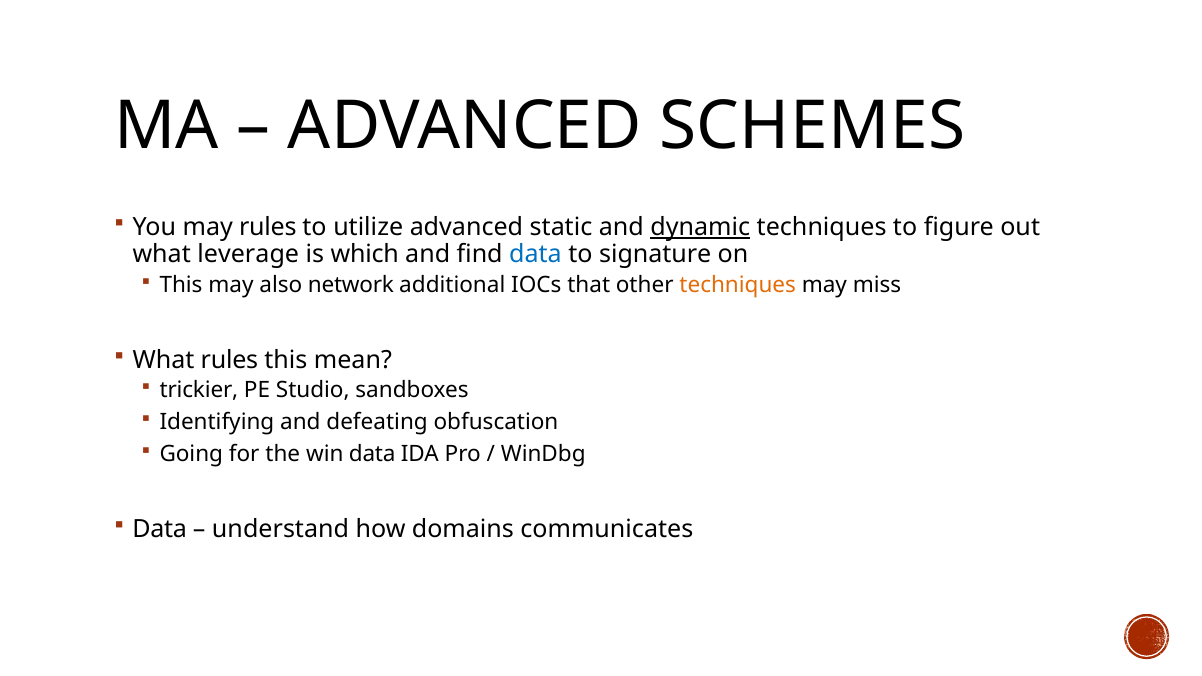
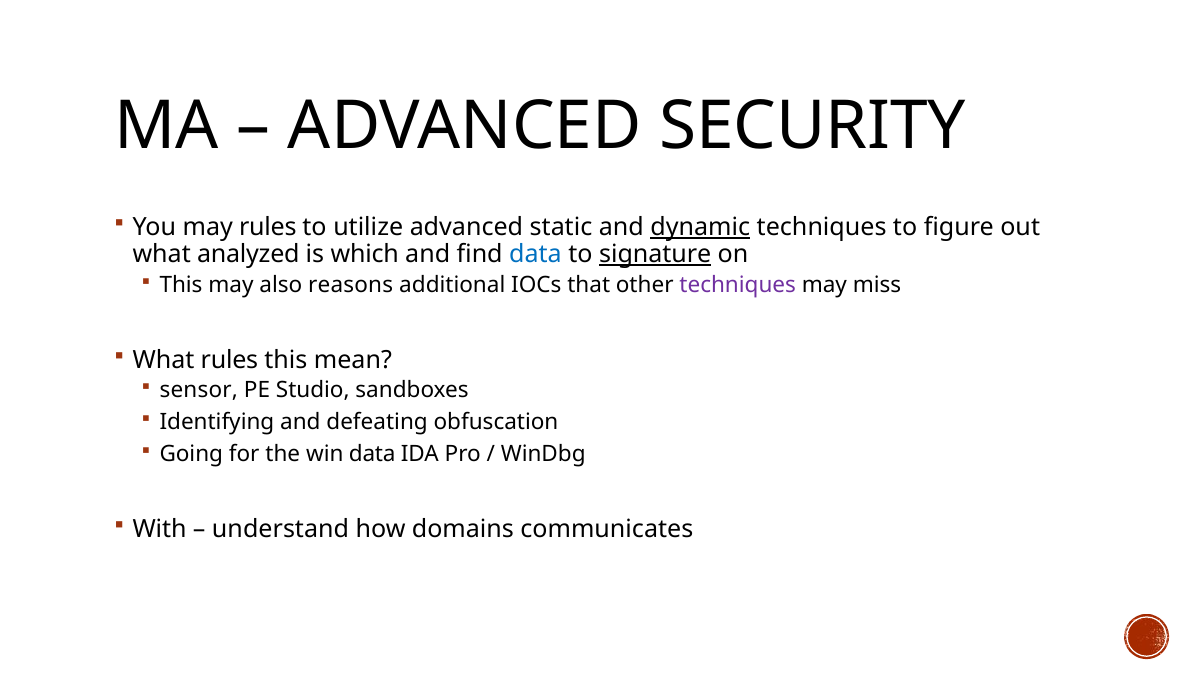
SCHEMES: SCHEMES -> SECURITY
leverage: leverage -> analyzed
signature underline: none -> present
network: network -> reasons
techniques at (738, 285) colour: orange -> purple
trickier: trickier -> sensor
Data at (160, 529): Data -> With
